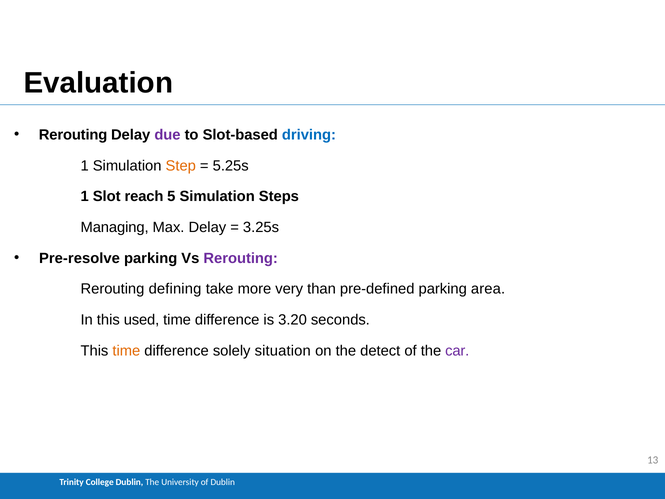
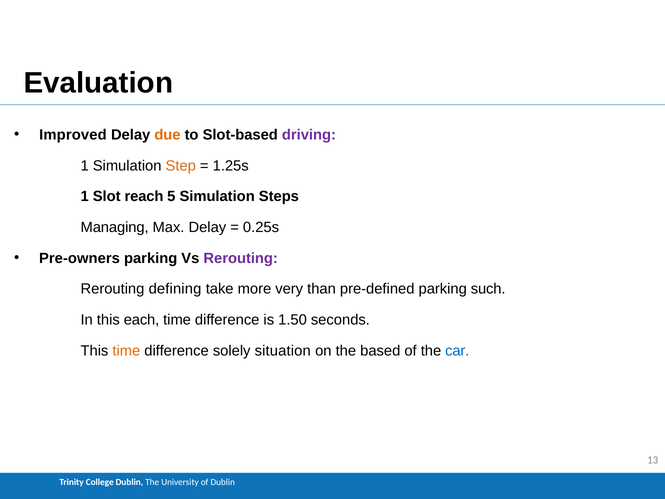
Rerouting at (73, 135): Rerouting -> Improved
due colour: purple -> orange
driving colour: blue -> purple
5.25s: 5.25s -> 1.25s
3.25s: 3.25s -> 0.25s
Pre-resolve: Pre-resolve -> Pre-owners
area: area -> such
used: used -> each
3.20: 3.20 -> 1.50
detect: detect -> based
car colour: purple -> blue
